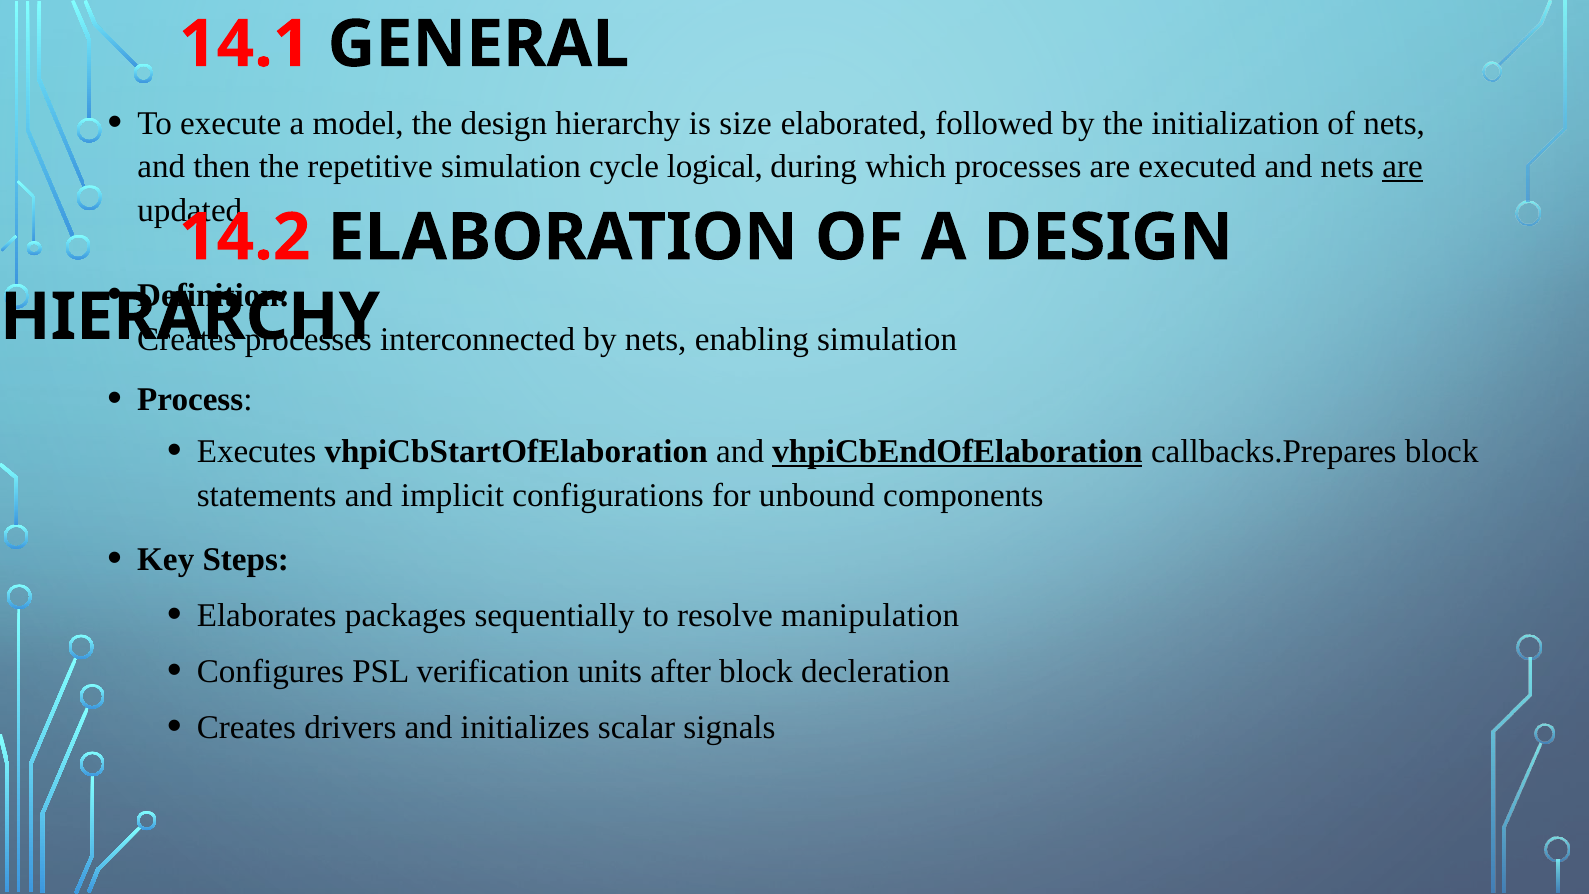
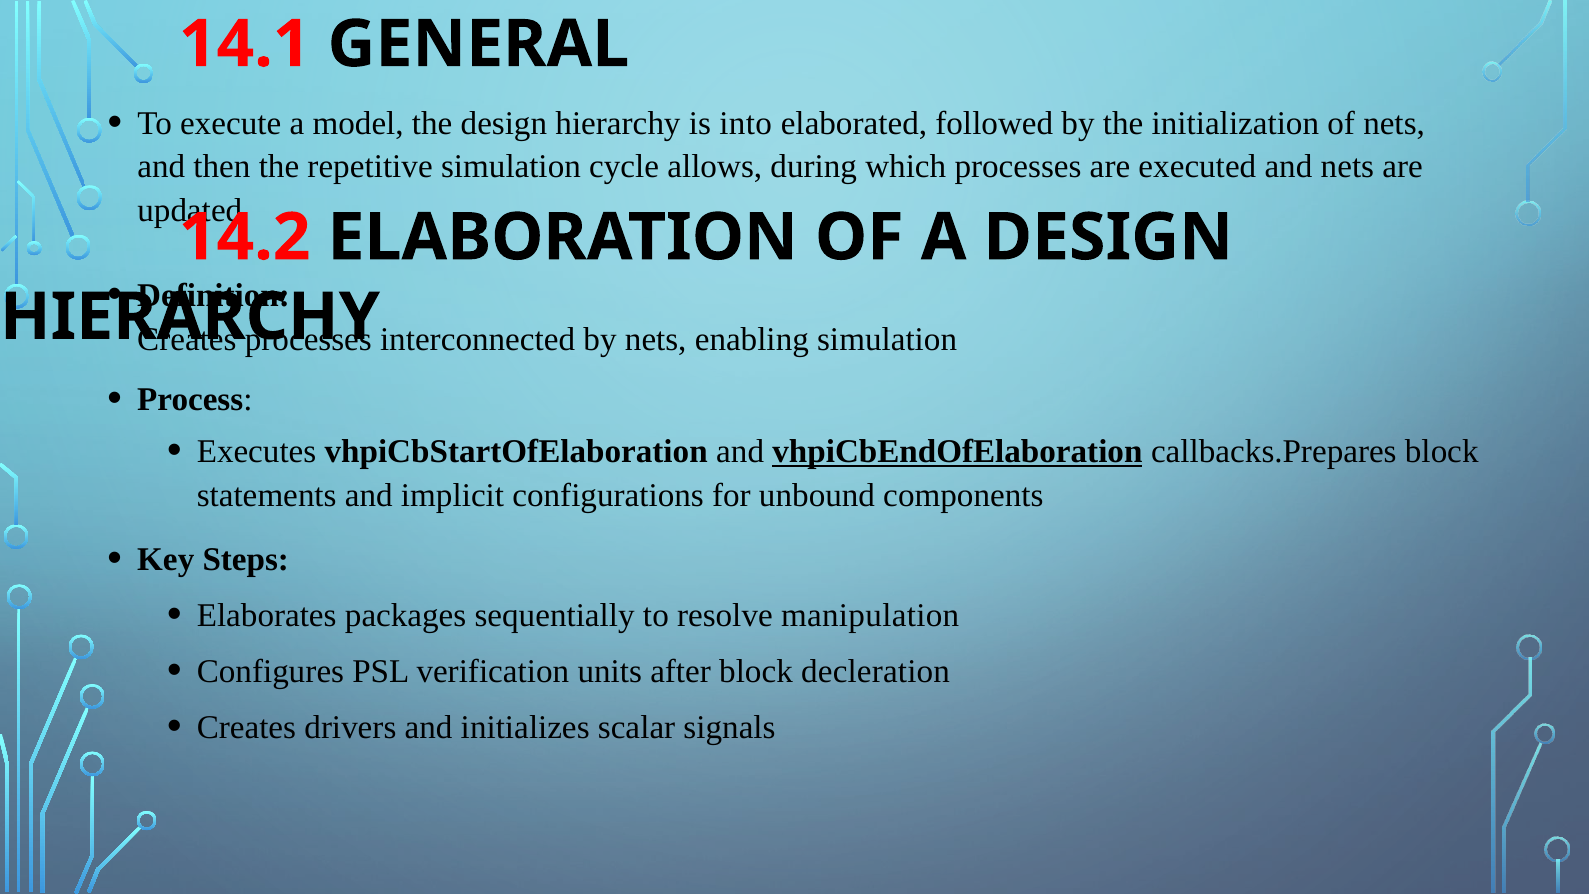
size: size -> into
logical: logical -> allows
are at (1403, 167) underline: present -> none
